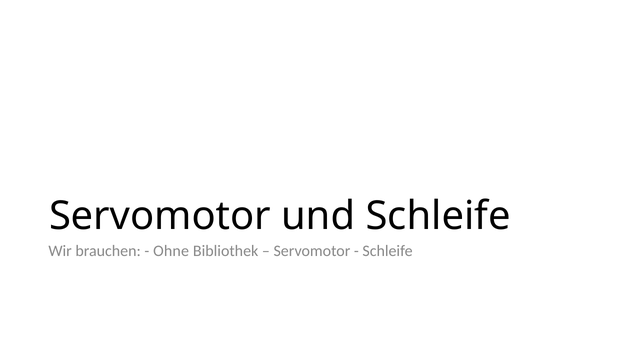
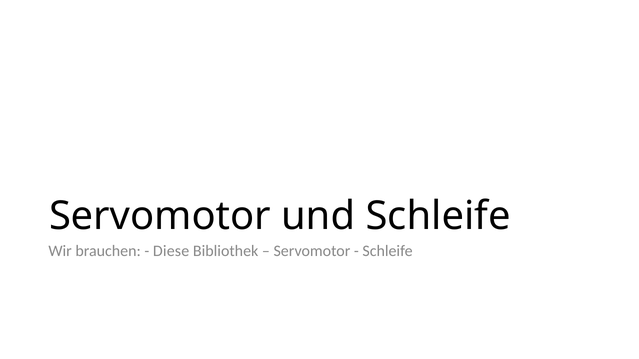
Ohne: Ohne -> Diese
